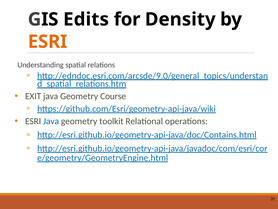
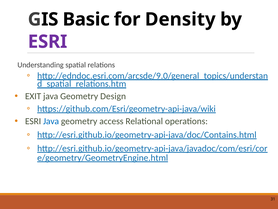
Edits: Edits -> Basic
ESRI at (48, 42) colour: orange -> purple
Course: Course -> Design
toolkit: toolkit -> access
